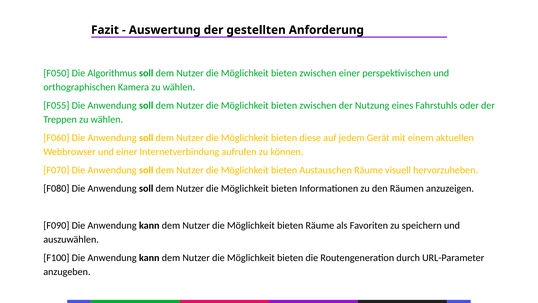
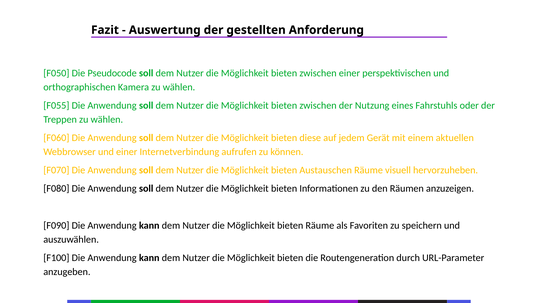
Algorithmus: Algorithmus -> Pseudocode
